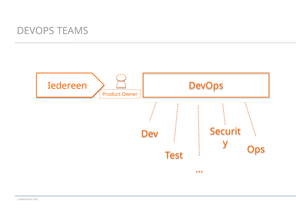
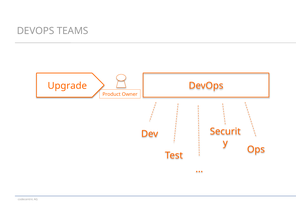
Iedereen: Iedereen -> Upgrade
